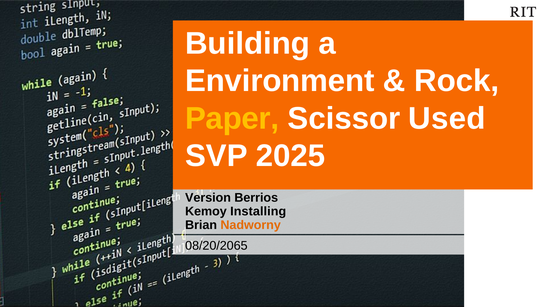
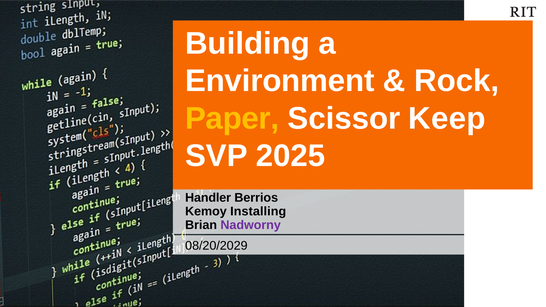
Used: Used -> Keep
Version: Version -> Handler
Nadworny colour: orange -> purple
08/20/2065: 08/20/2065 -> 08/20/2029
